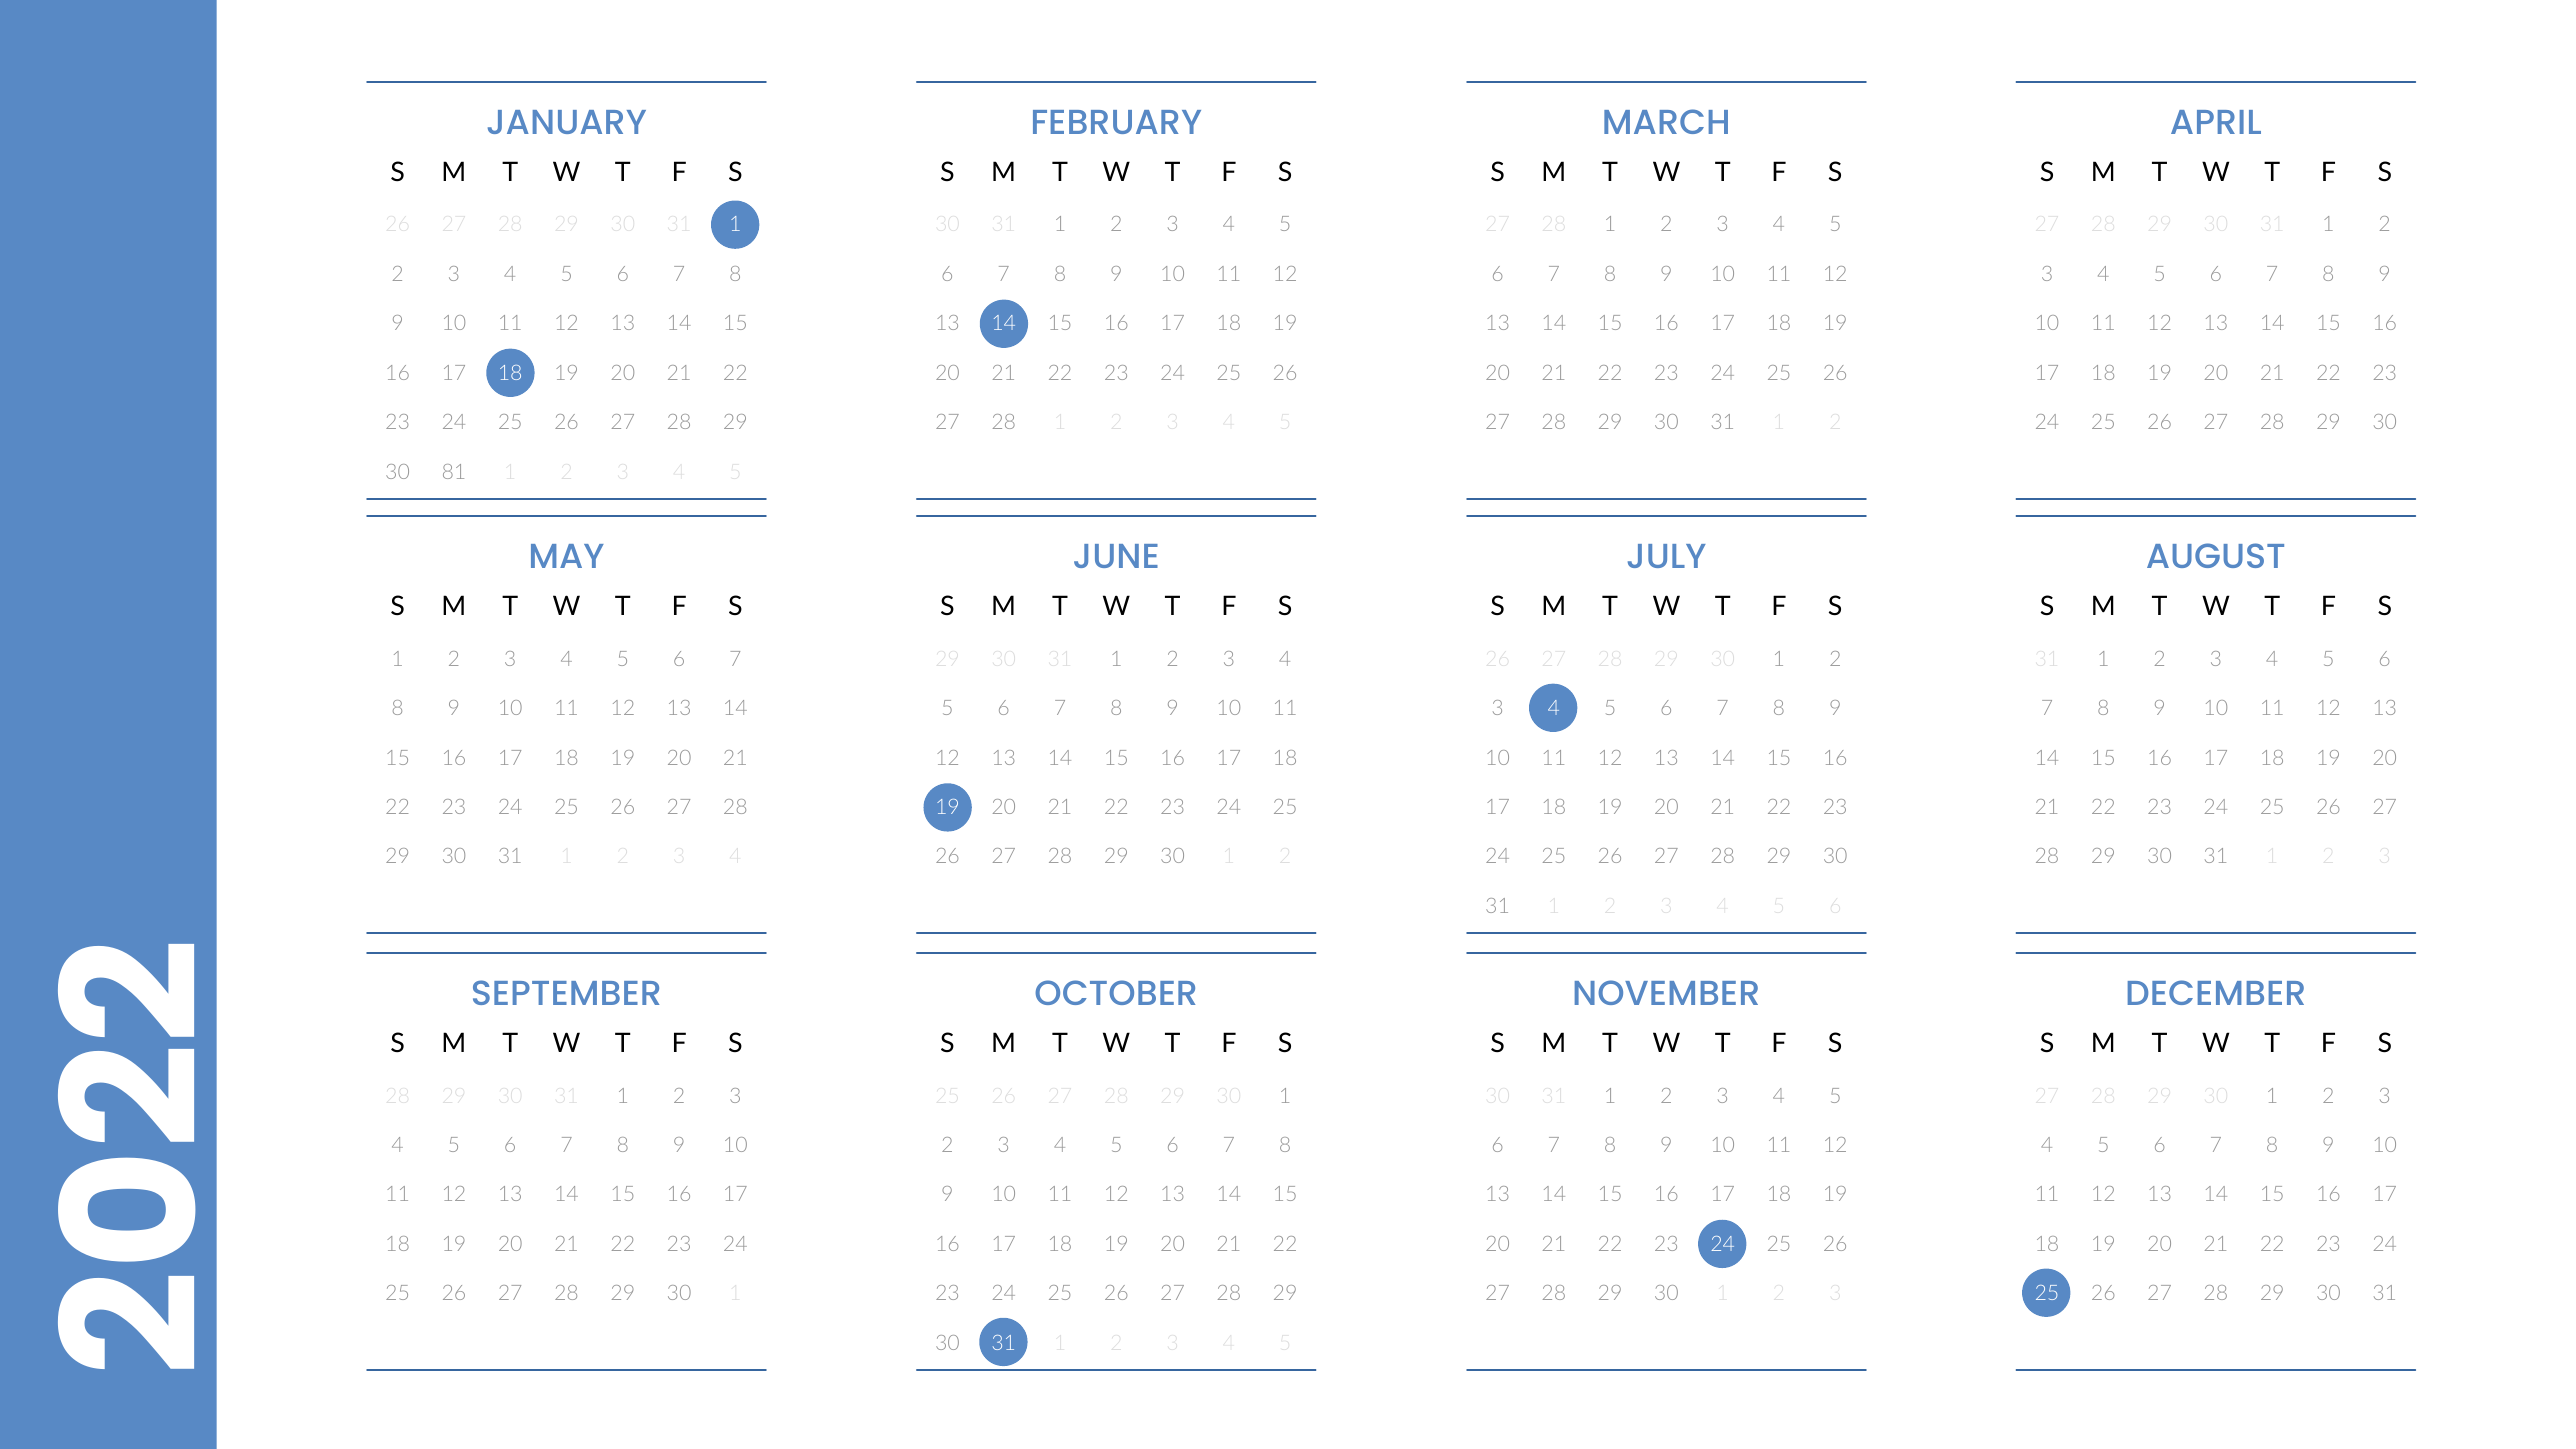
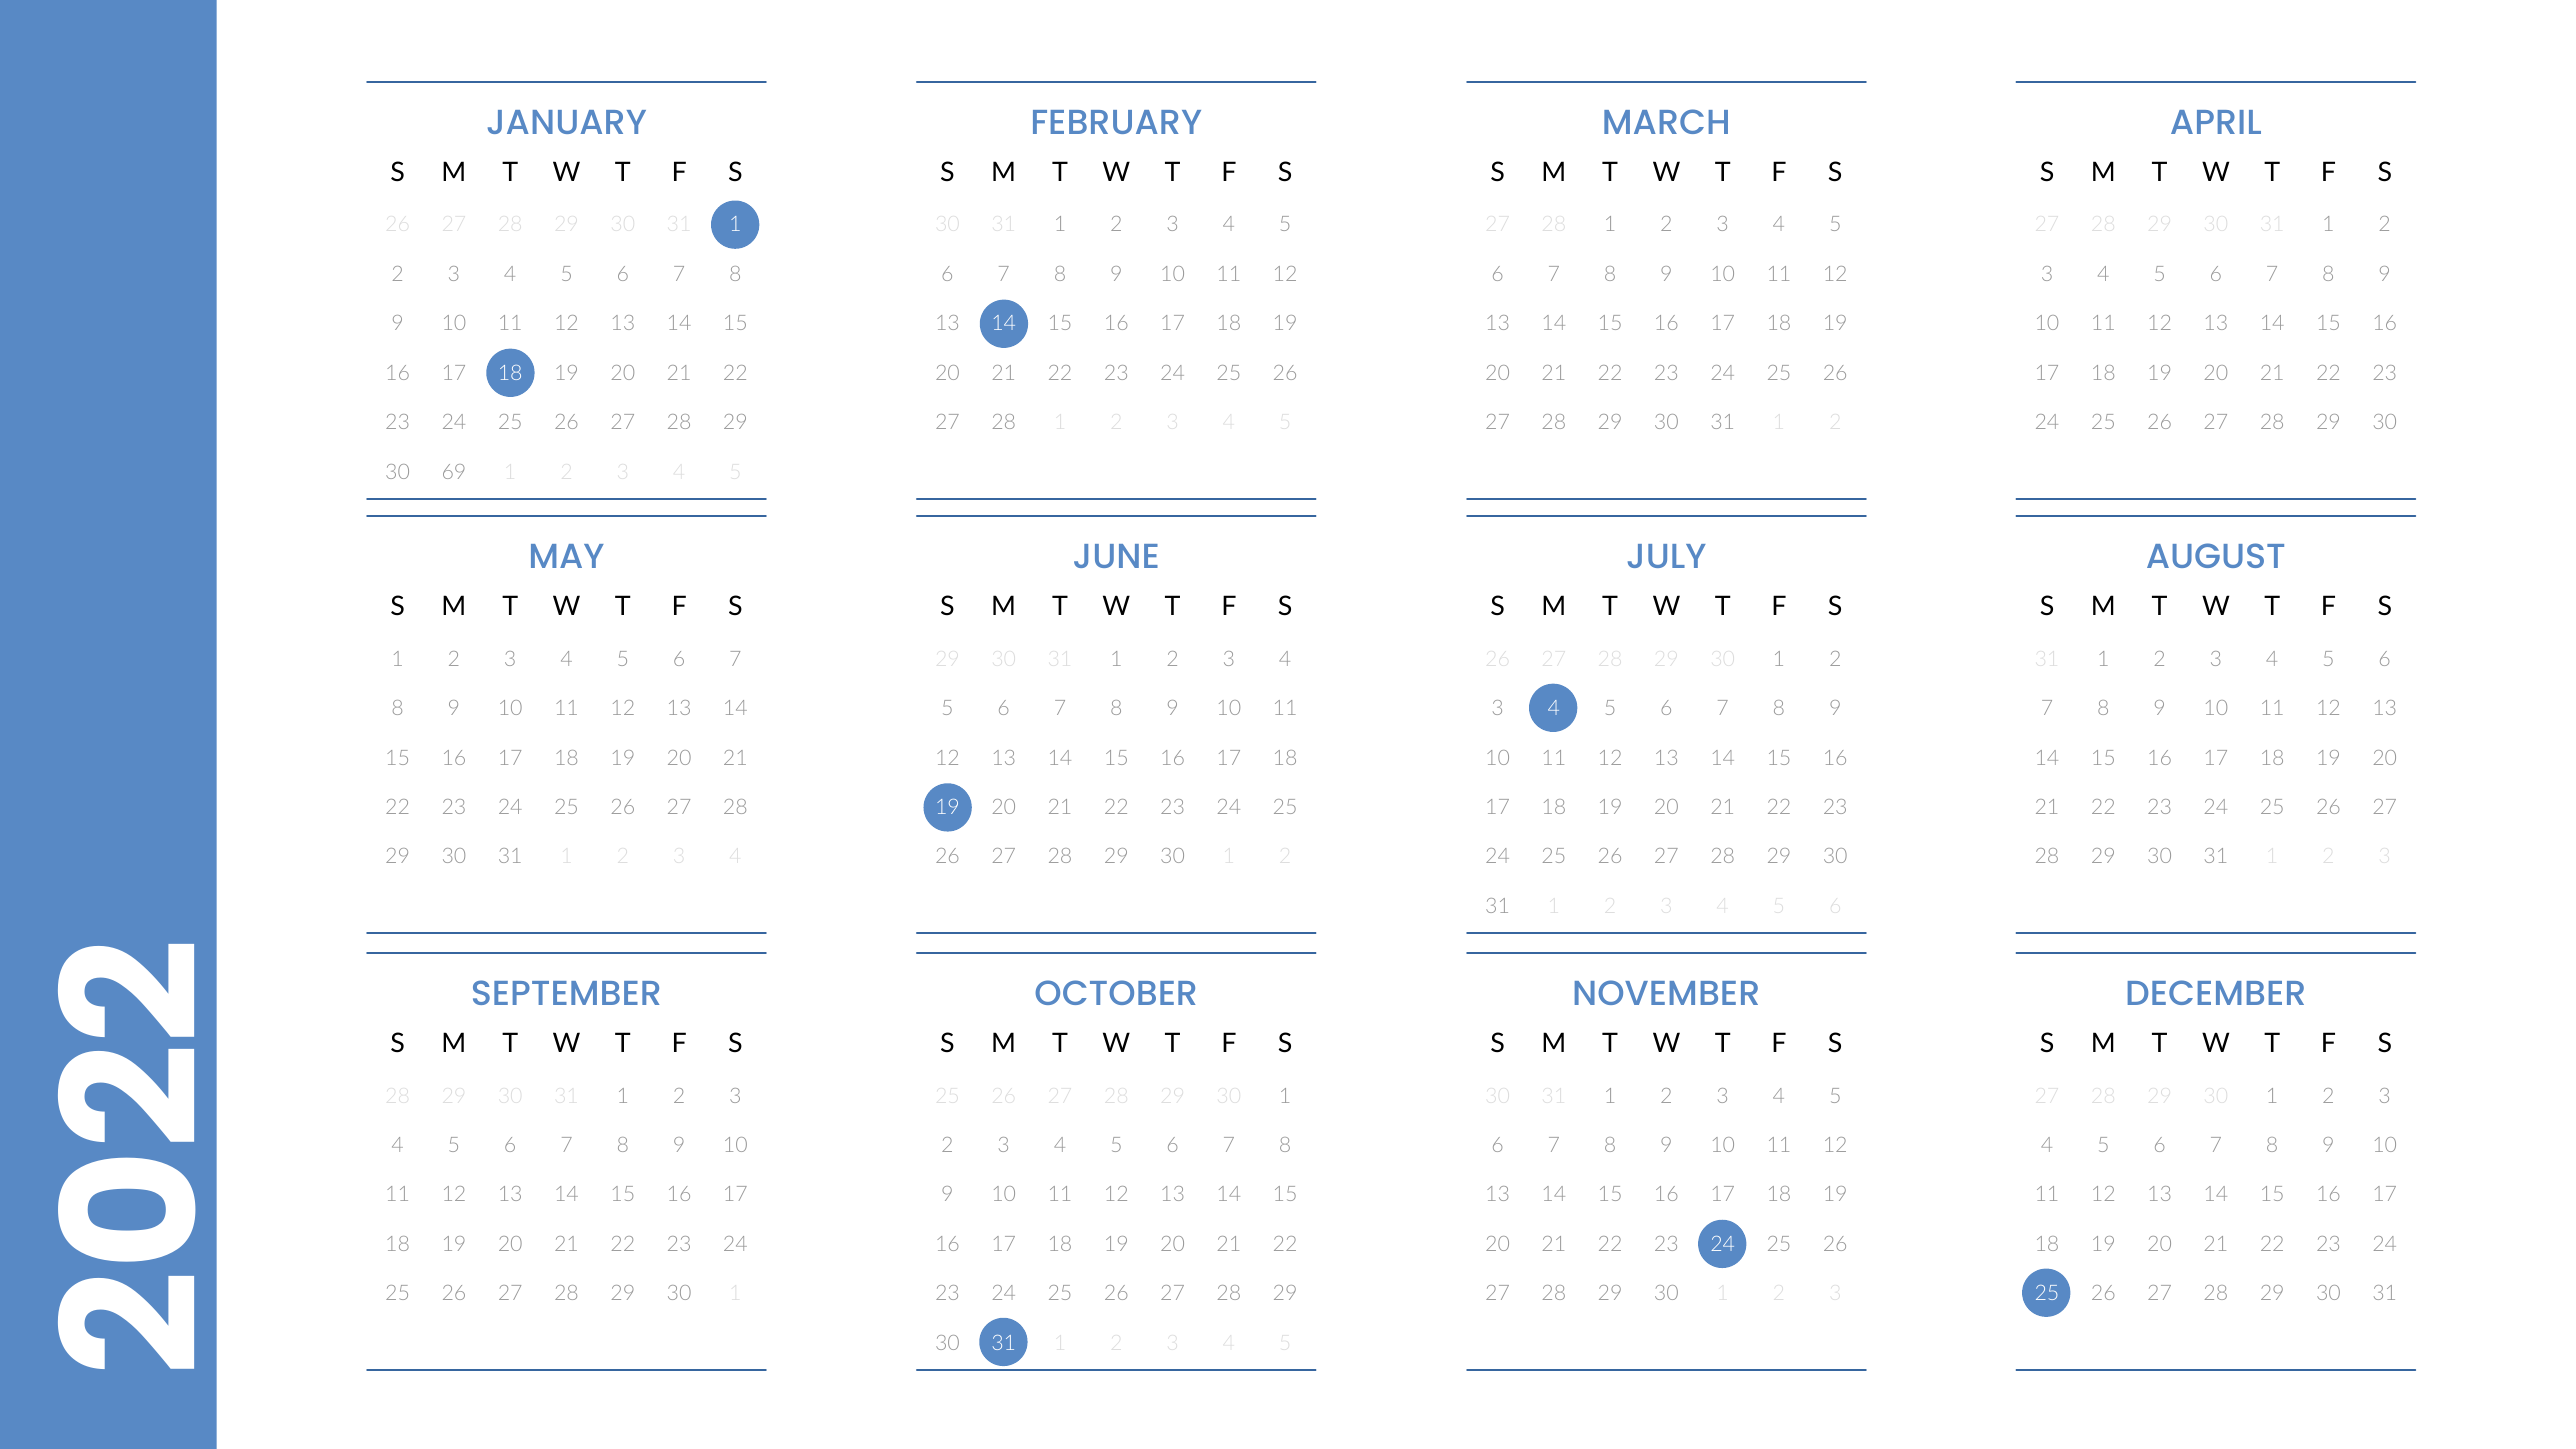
81: 81 -> 69
